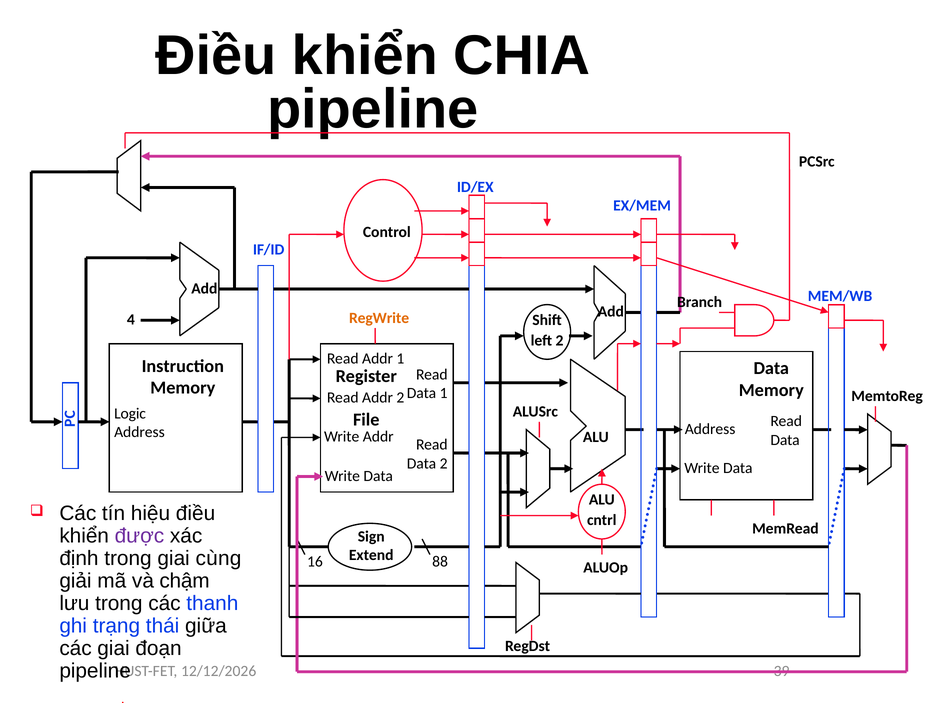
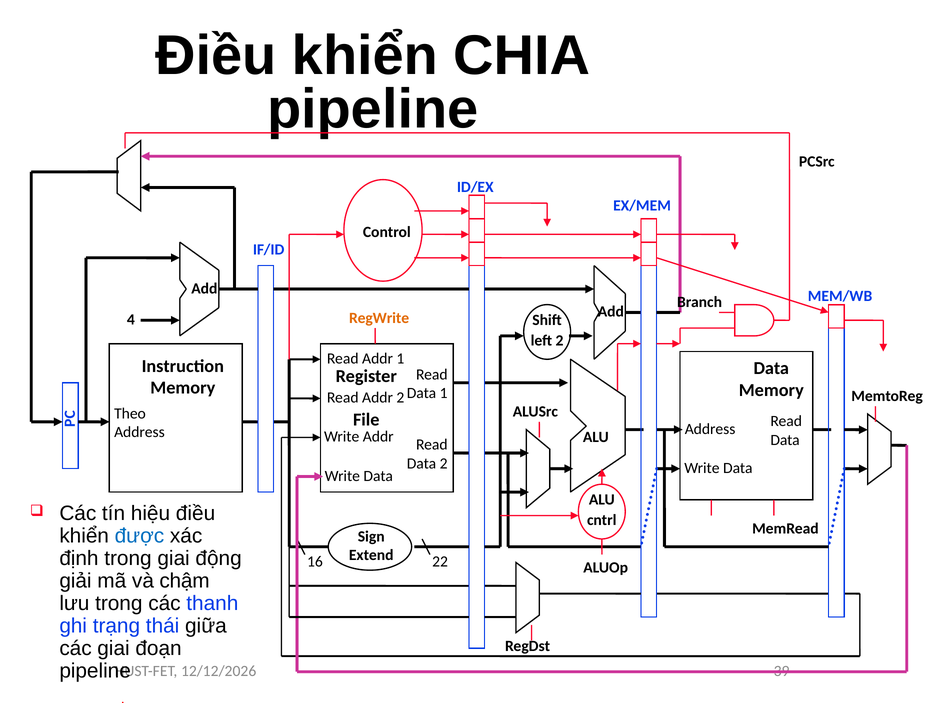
Logic: Logic -> Theo
được colour: purple -> blue
cùng: cùng -> động
88: 88 -> 22
